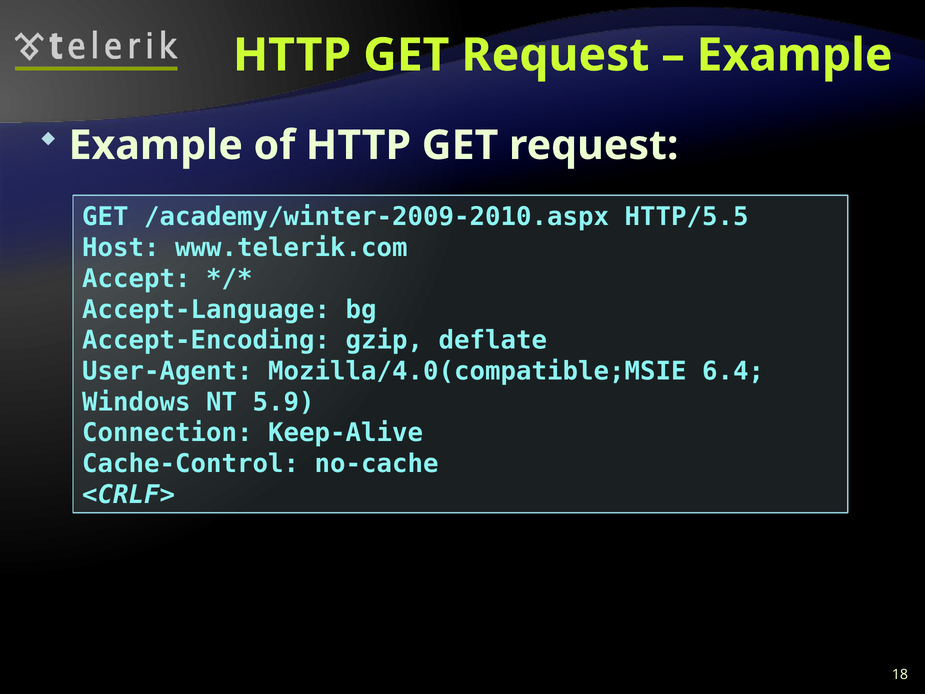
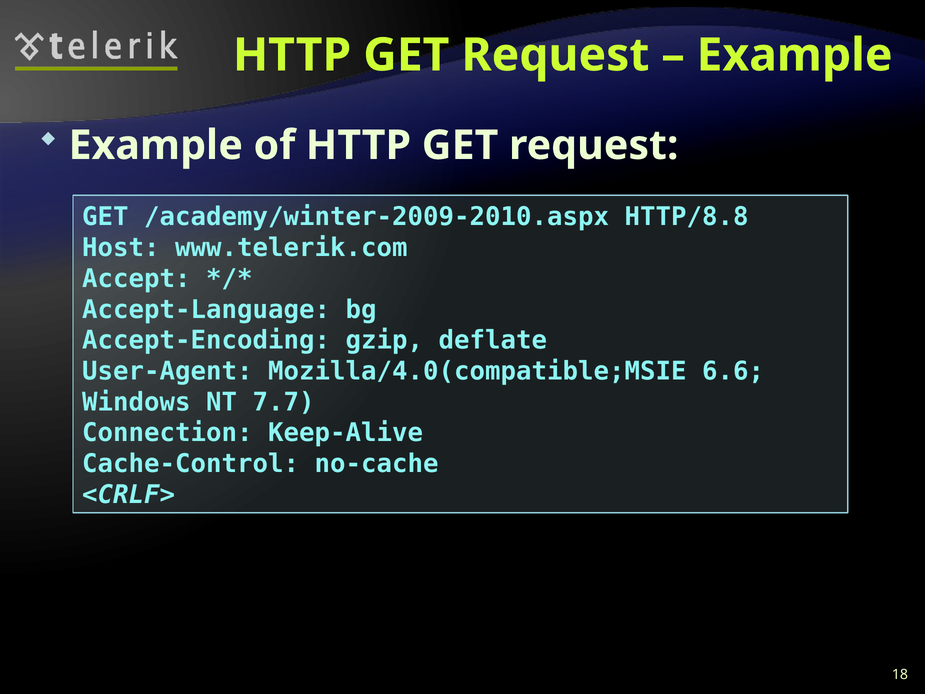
HTTP/5.5: HTTP/5.5 -> HTTP/8.8
6.4: 6.4 -> 6.6
5.9: 5.9 -> 7.7
